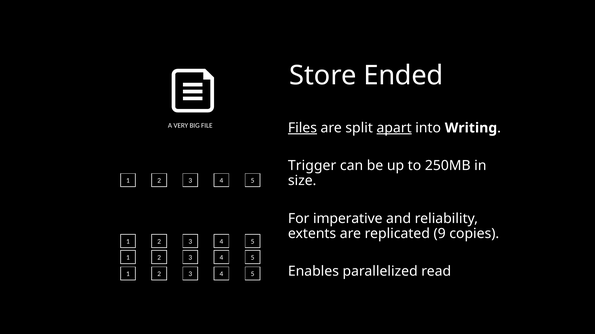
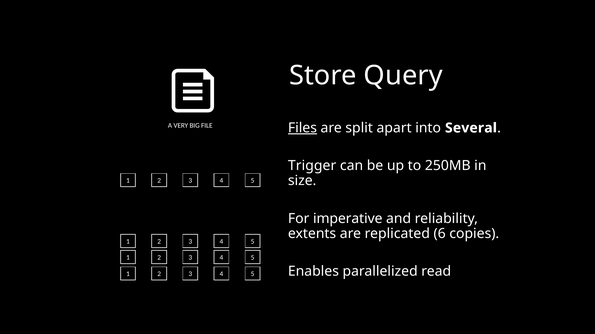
Ended: Ended -> Query
apart underline: present -> none
Writing: Writing -> Several
9: 9 -> 6
